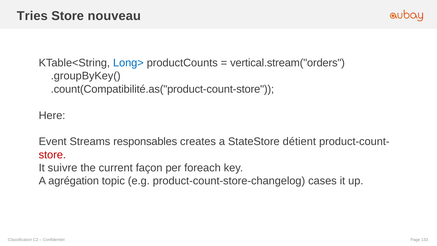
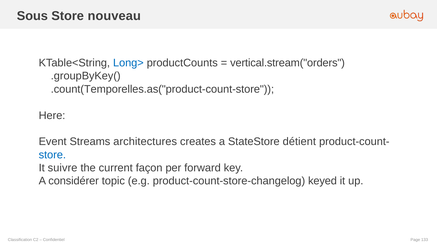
Tries: Tries -> Sous
.count(Compatibilité.as("product-count-store: .count(Compatibilité.as("product-count-store -> .count(Temporelles.as("product-count-store
responsables: responsables -> architectures
store at (52, 155) colour: red -> blue
foreach: foreach -> forward
agrégation: agrégation -> considérer
cases: cases -> keyed
